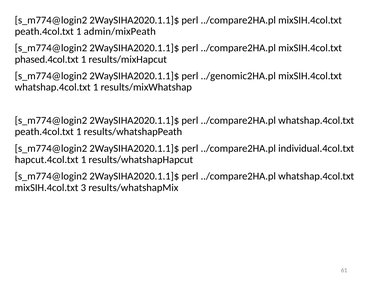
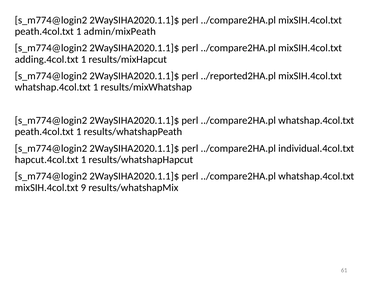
phased.4col.txt: phased.4col.txt -> adding.4col.txt
../genomic2HA.pl: ../genomic2HA.pl -> ../reported2HA.pl
3: 3 -> 9
